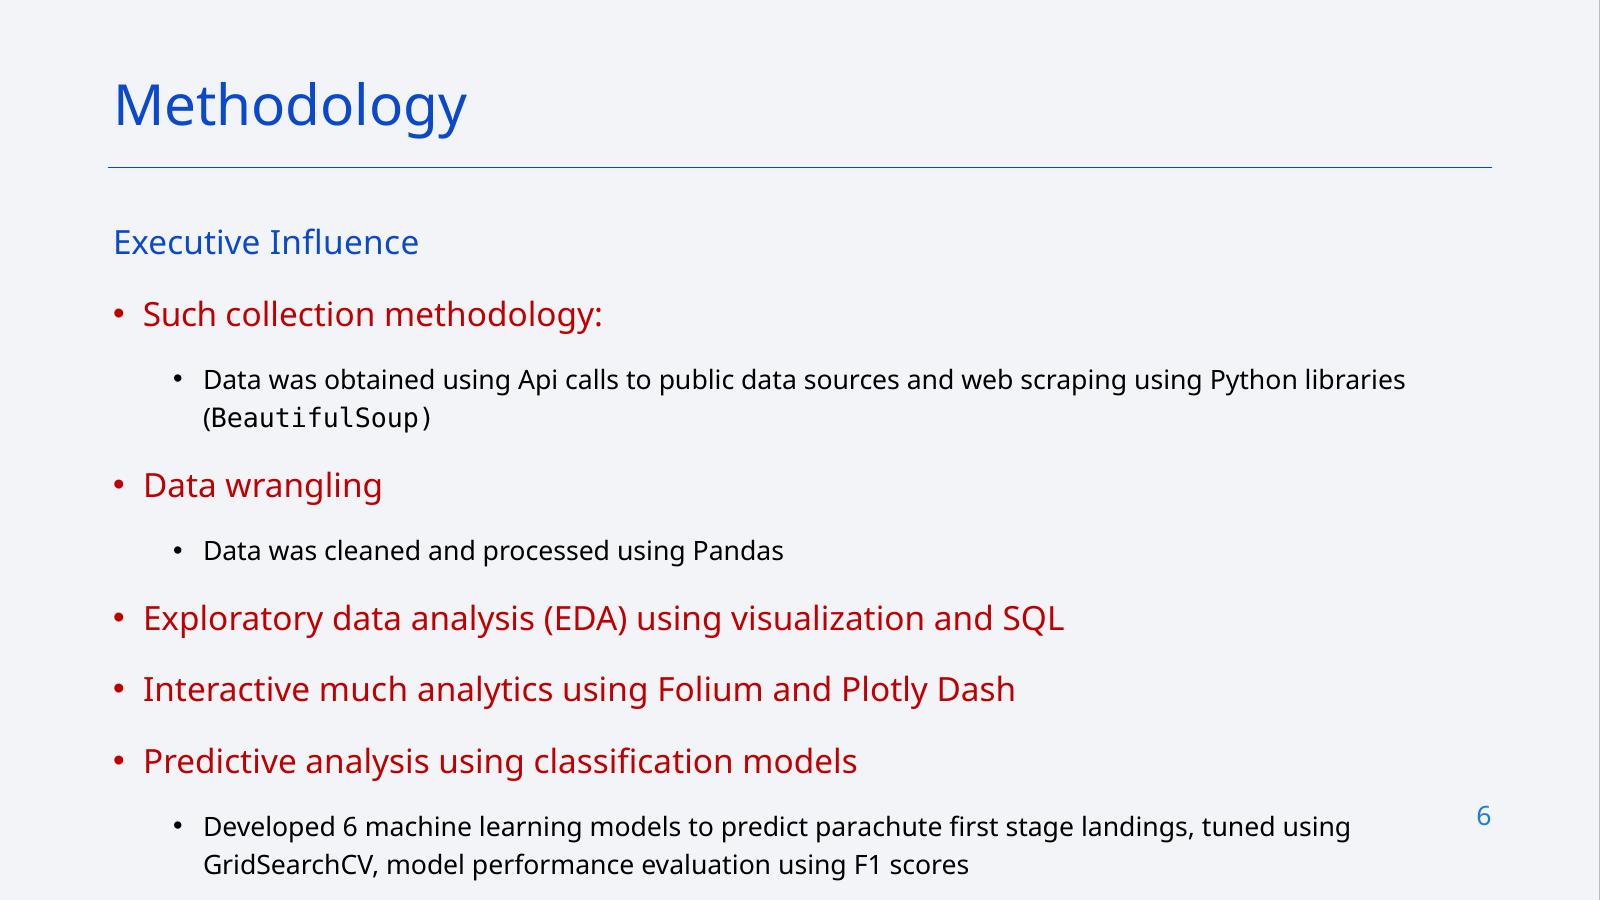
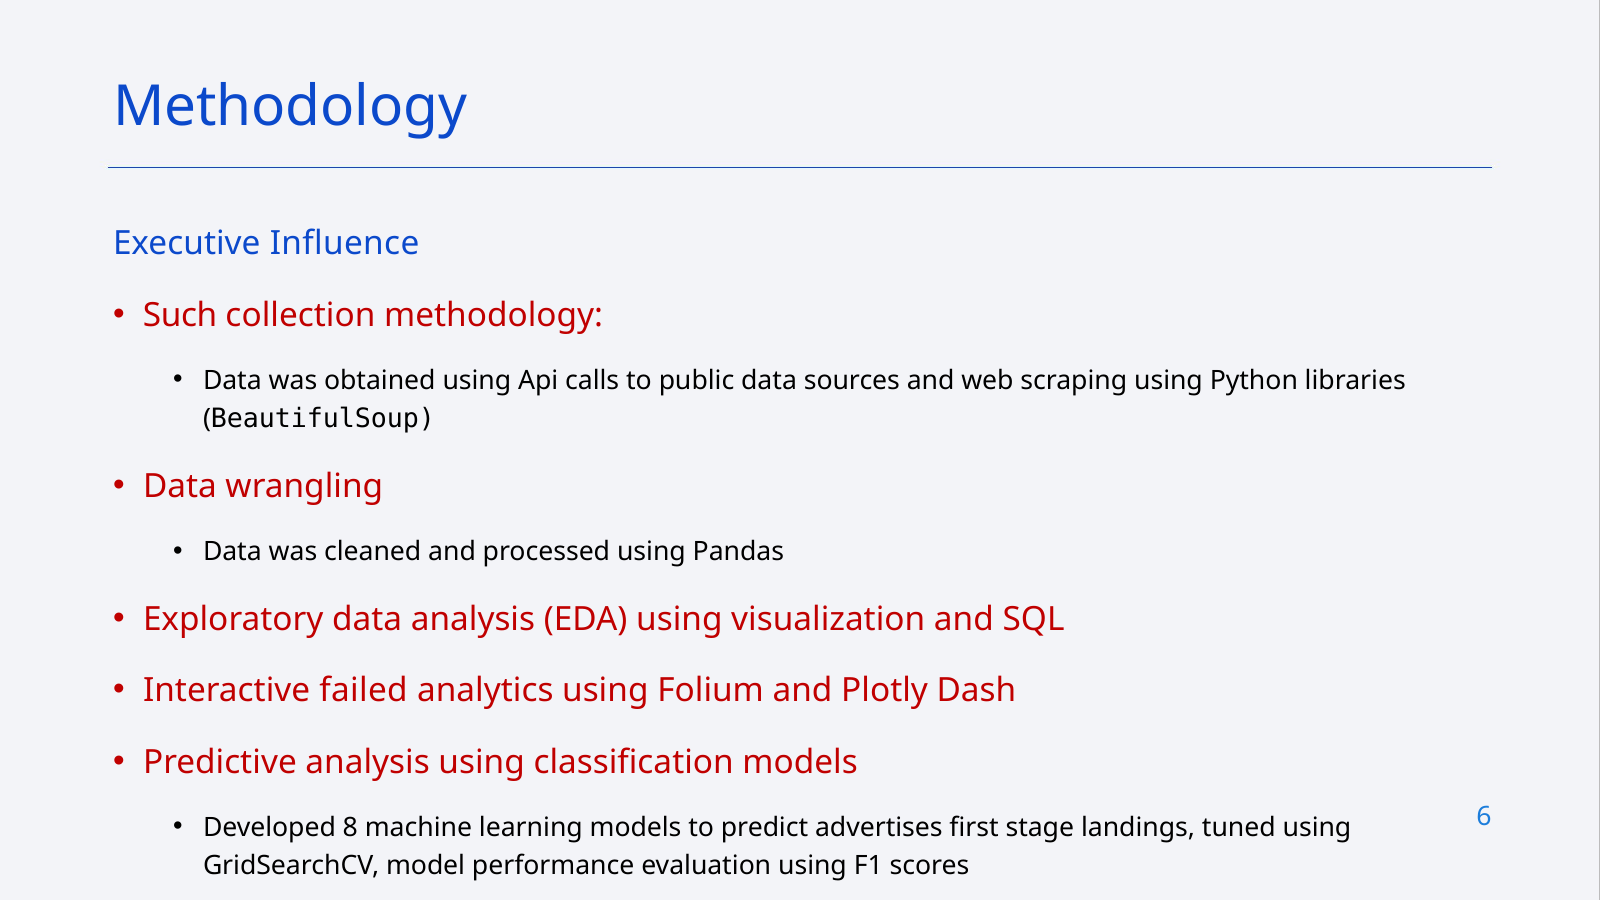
much: much -> failed
Developed 6: 6 -> 8
parachute: parachute -> advertises
